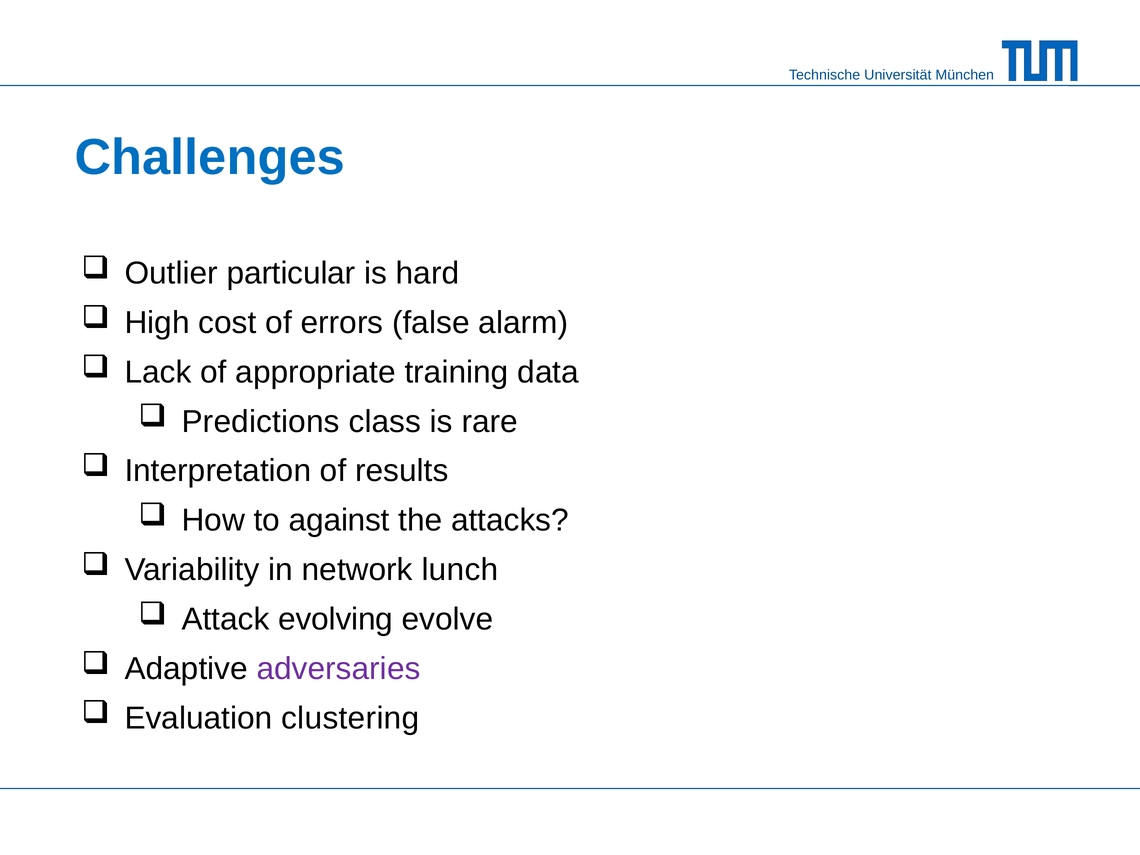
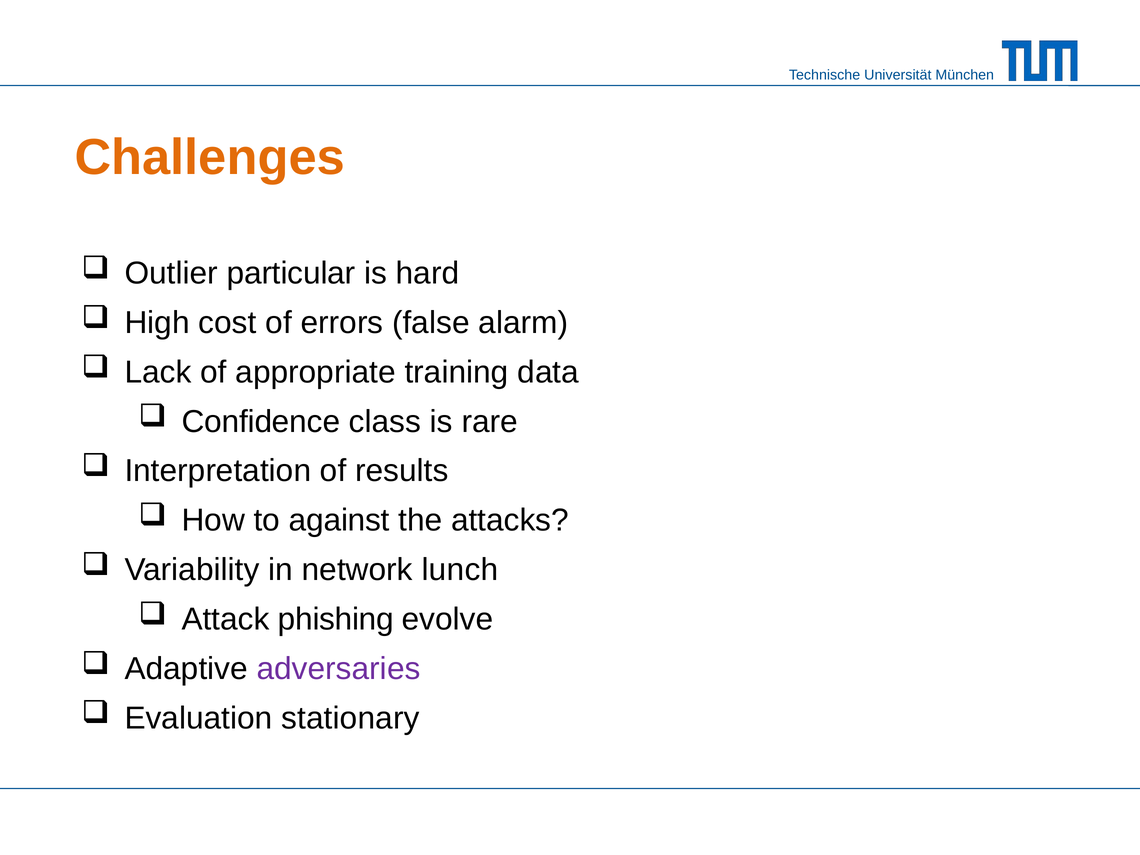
Challenges colour: blue -> orange
Predictions: Predictions -> Confidence
evolving: evolving -> phishing
clustering: clustering -> stationary
